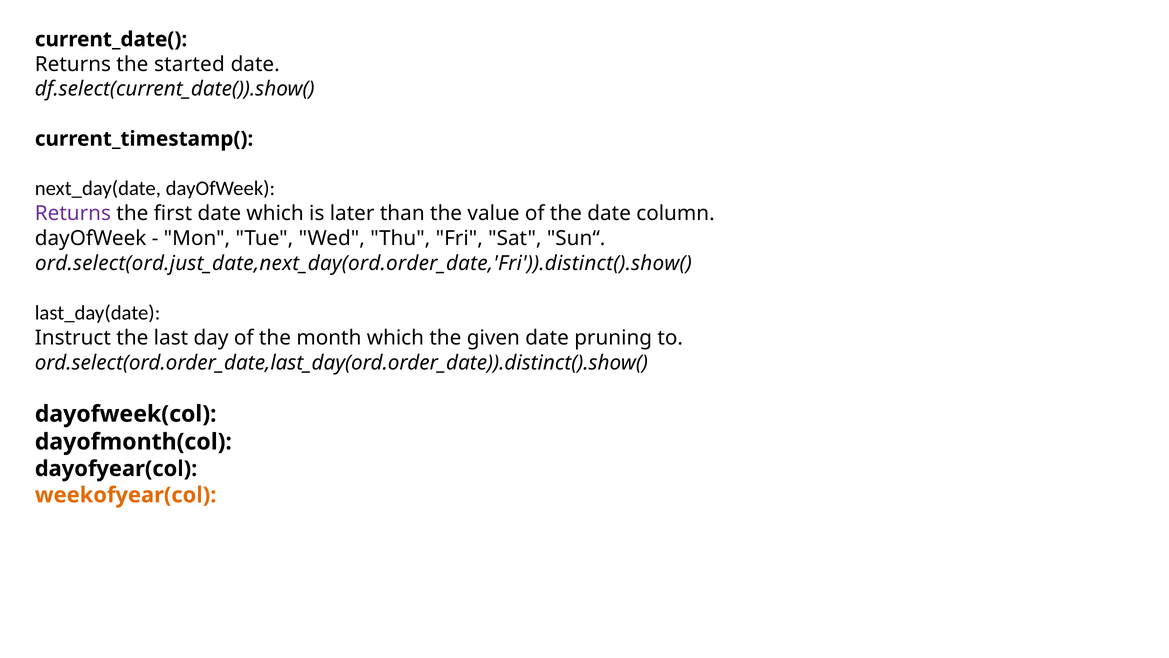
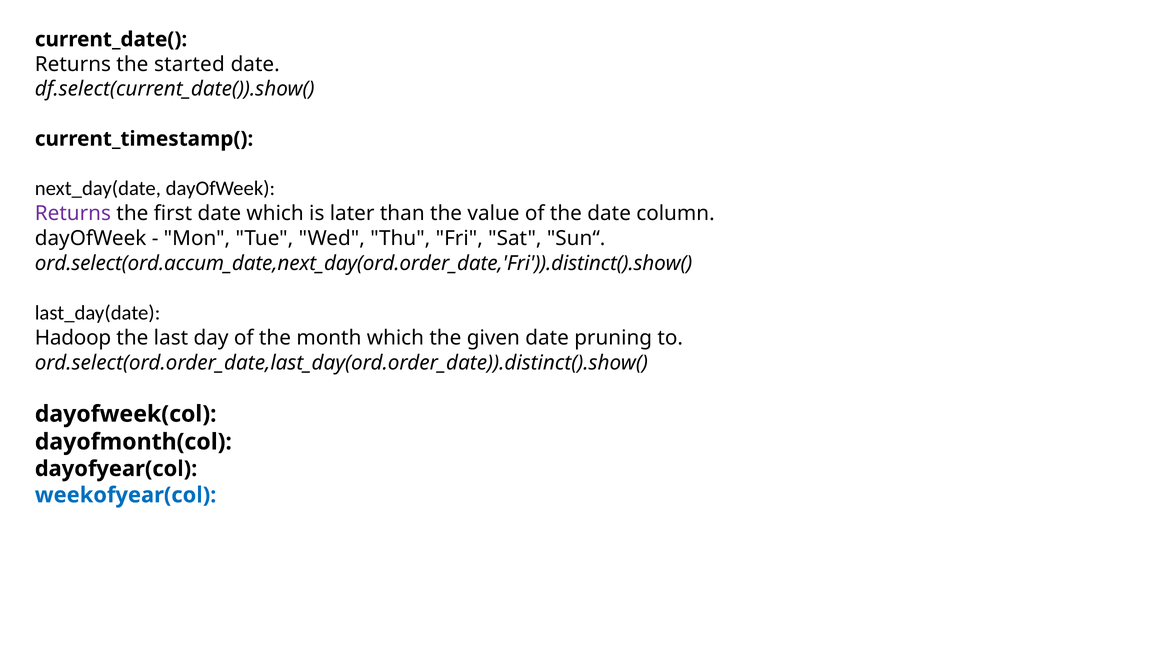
ord.select(ord.just_date,next_day(ord.order_date,'Fri')).distinct().show(: ord.select(ord.just_date,next_day(ord.order_date,'Fri')).distinct().show( -> ord.select(ord.accum_date,next_day(ord.order_date,'Fri')).distinct().show(
Instruct: Instruct -> Hadoop
weekofyear(col colour: orange -> blue
